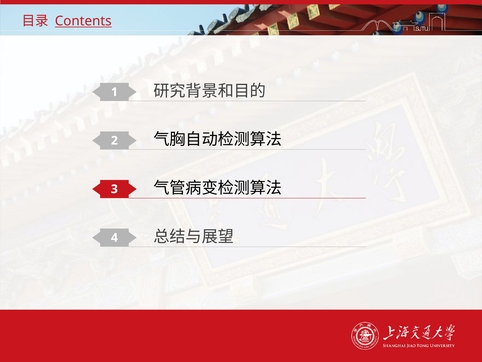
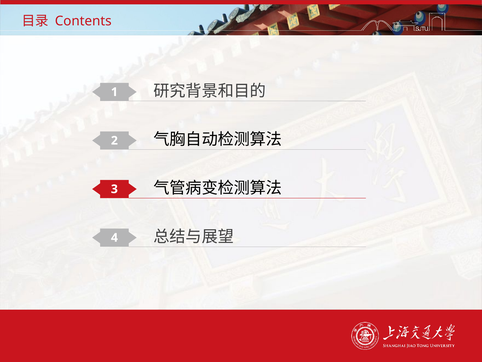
Contents underline: present -> none
